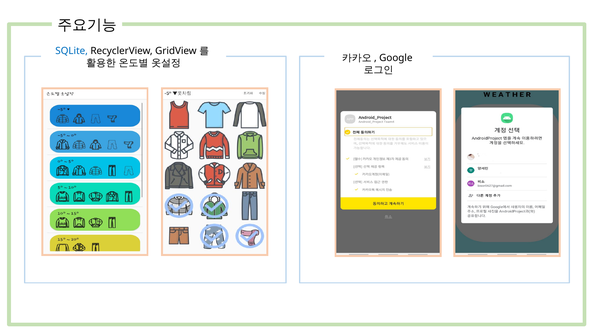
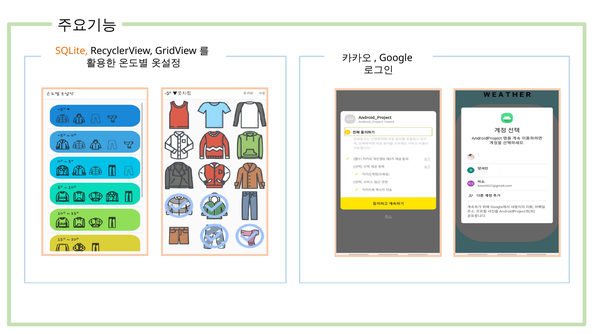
SQLite colour: blue -> orange
